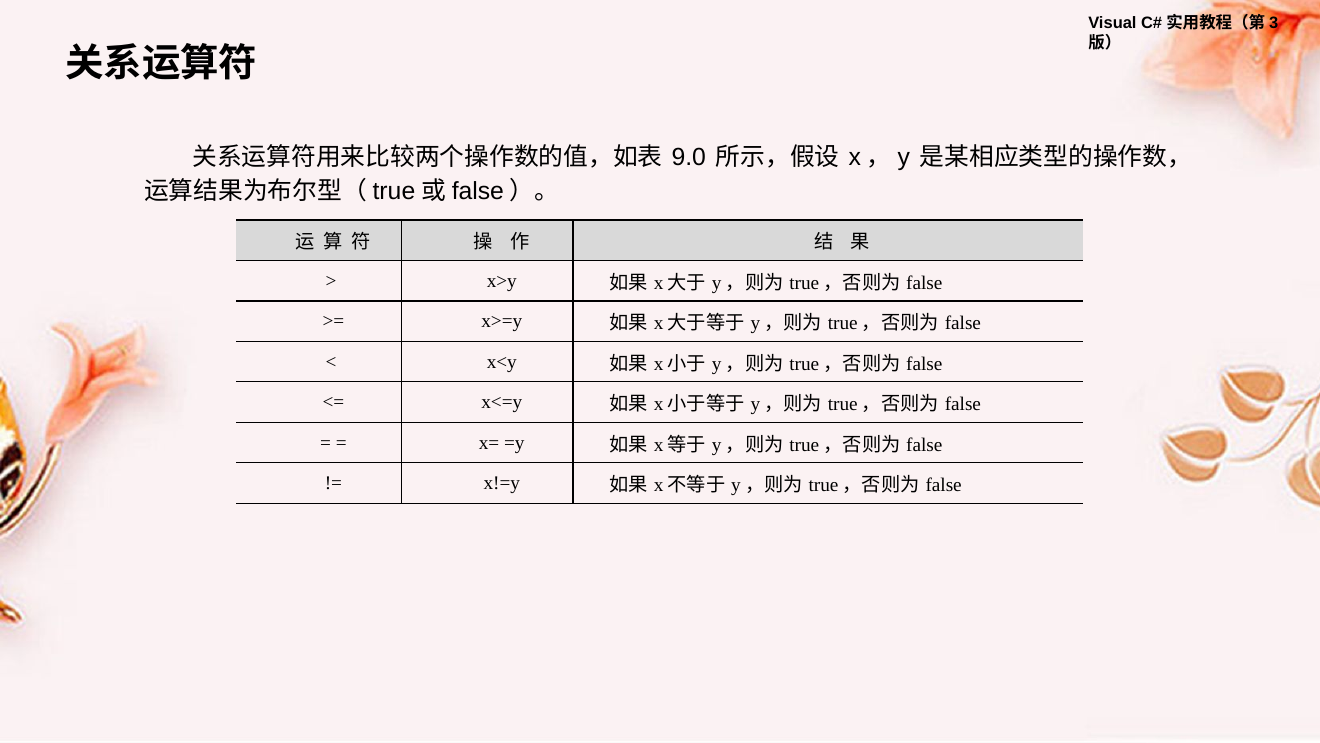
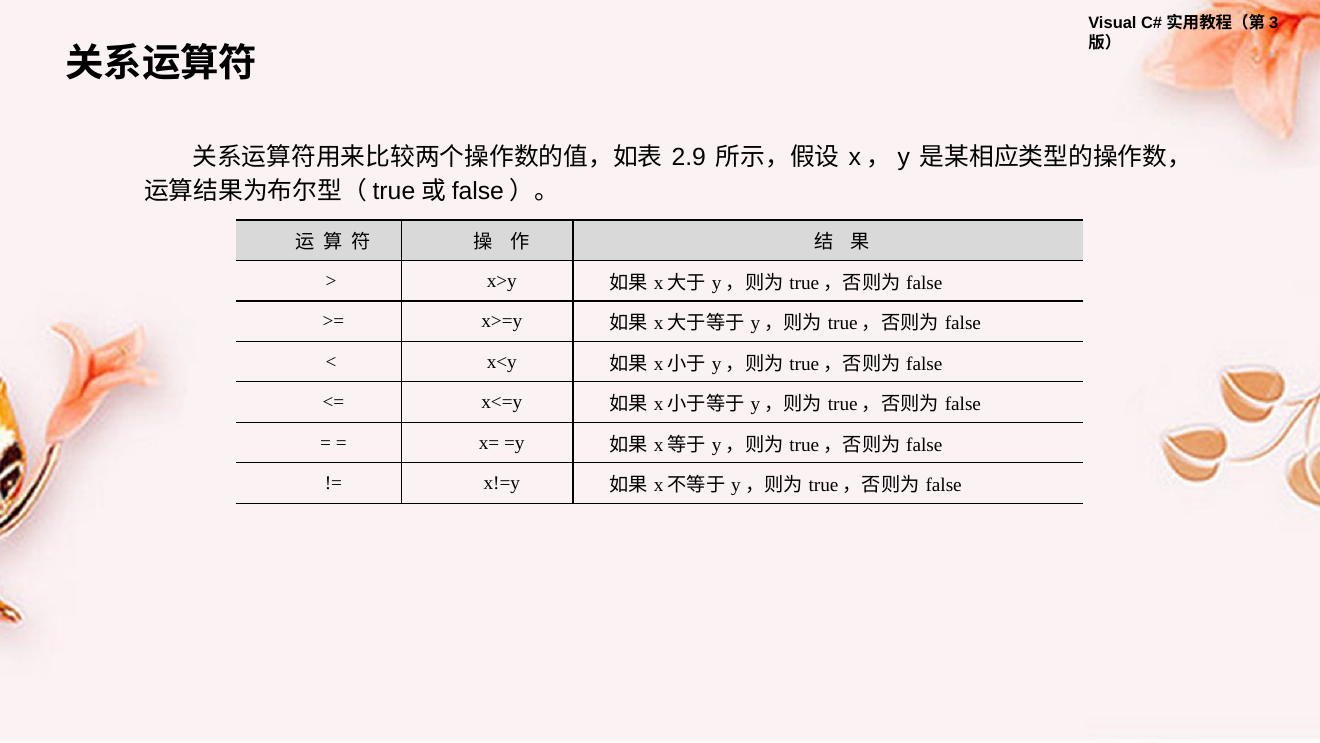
9.0: 9.0 -> 2.9
